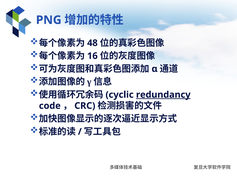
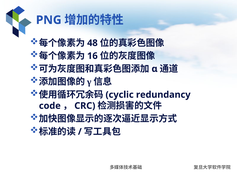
redundancy underline: present -> none
